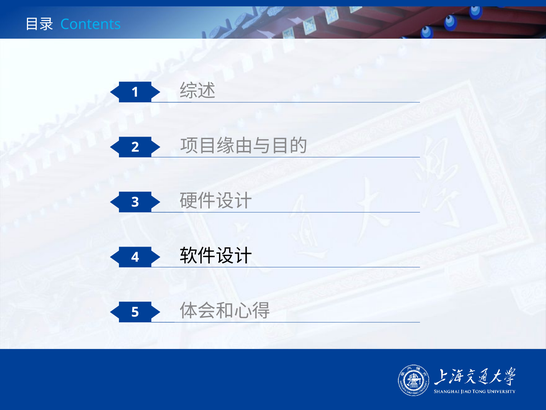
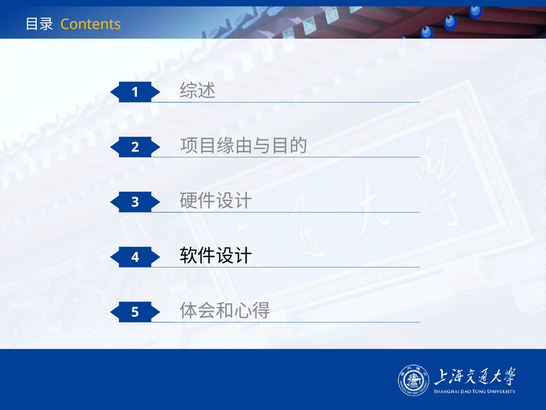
Contents colour: light blue -> yellow
